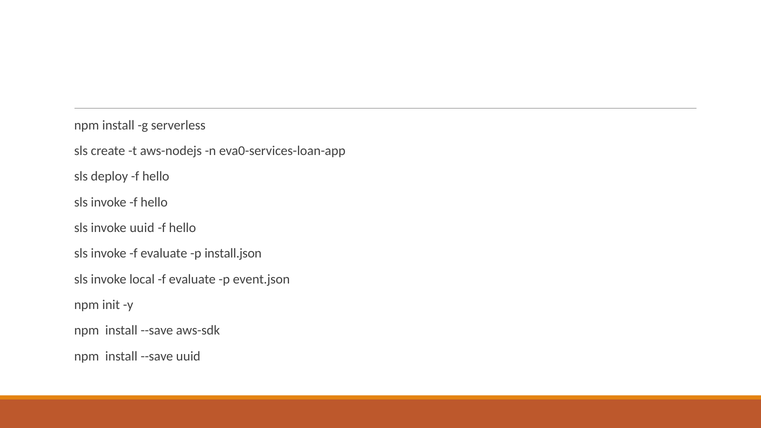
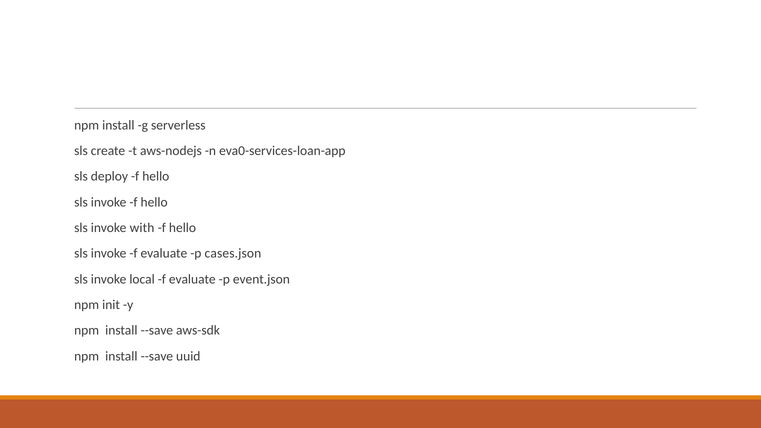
invoke uuid: uuid -> with
install.json: install.json -> cases.json
